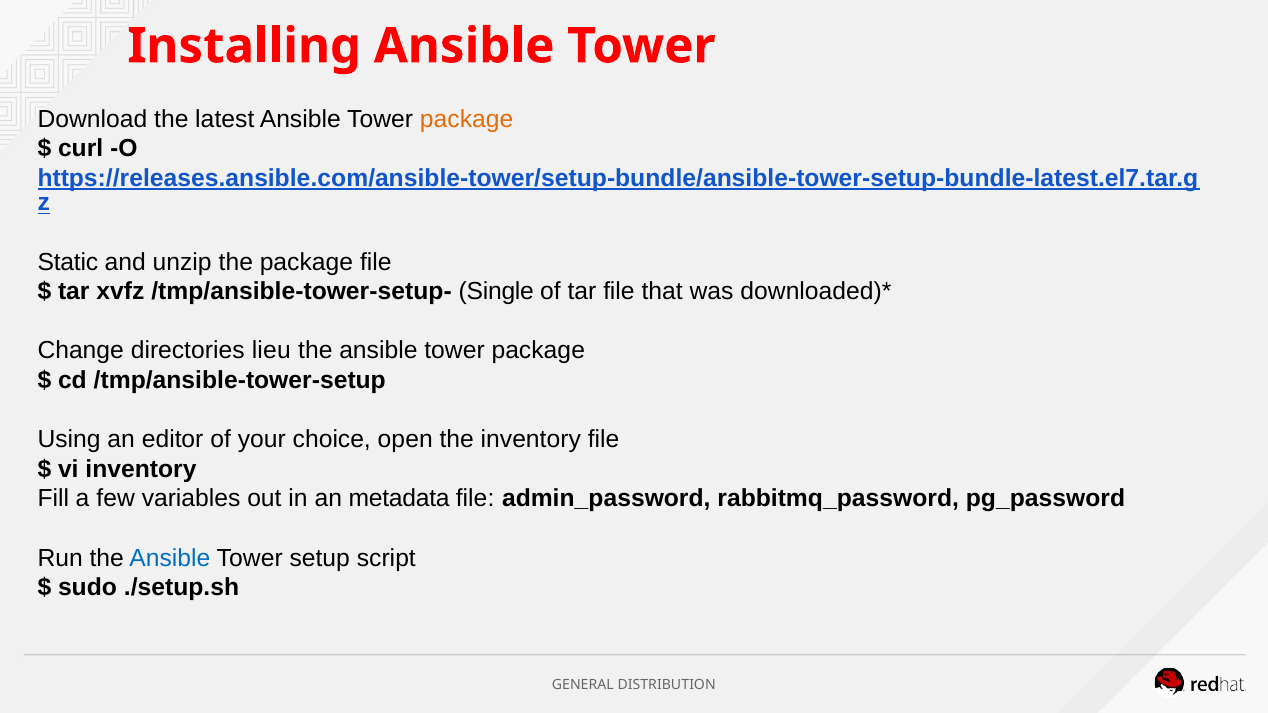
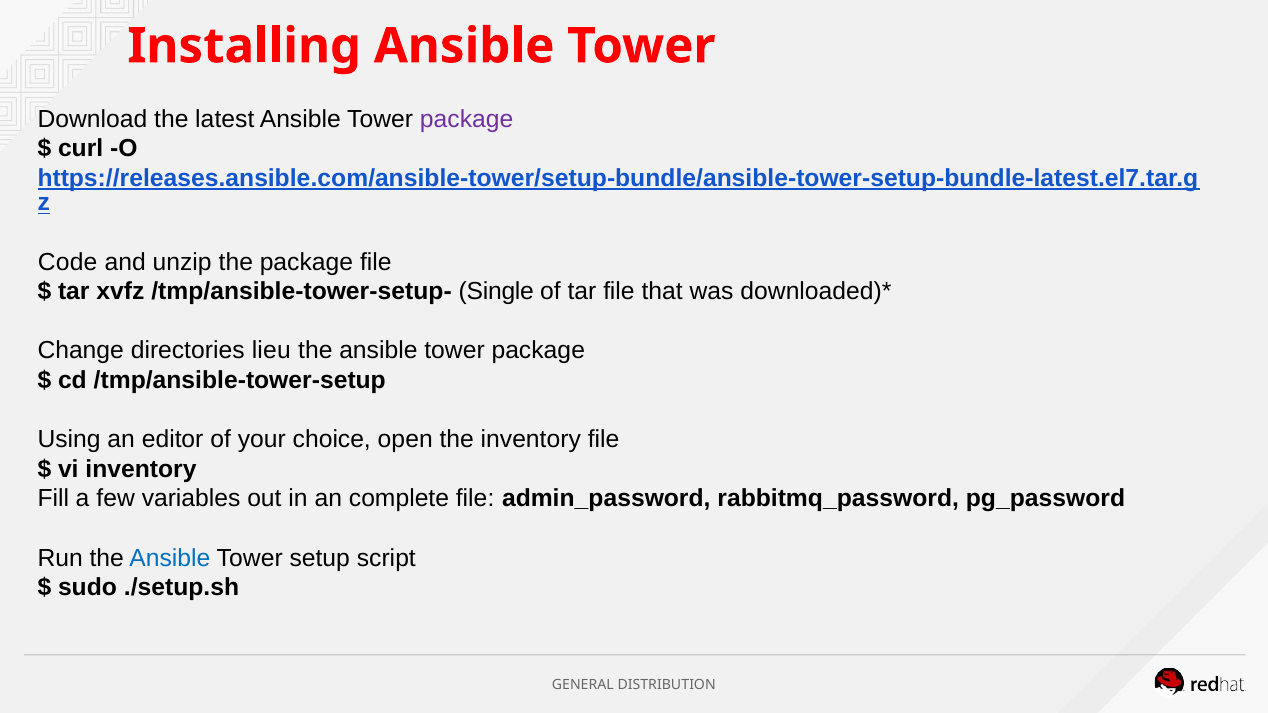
package at (467, 119) colour: orange -> purple
Static: Static -> Code
metadata: metadata -> complete
